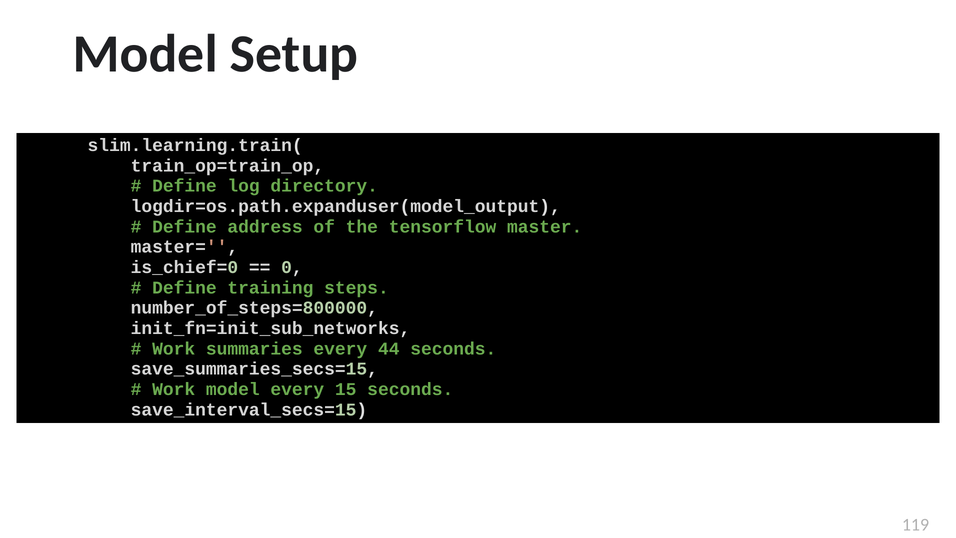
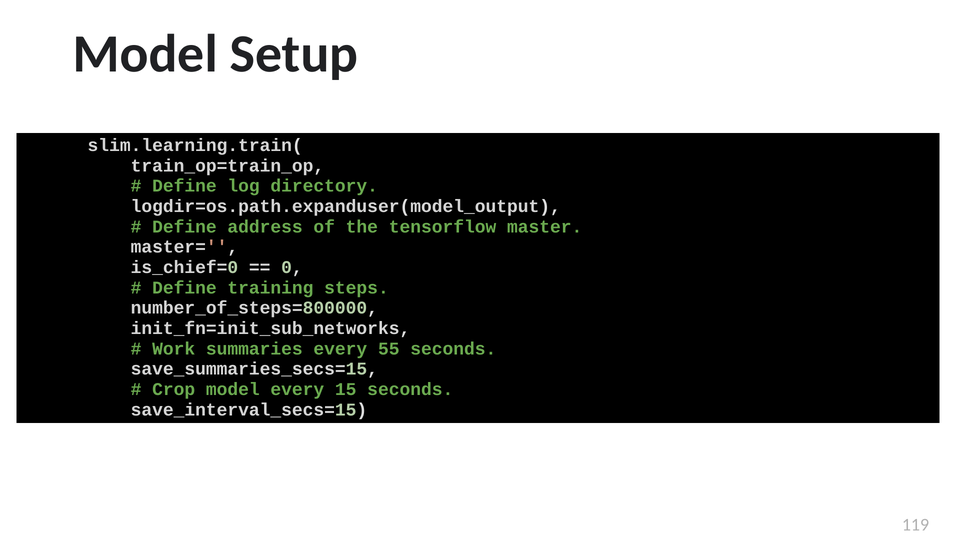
44: 44 -> 55
Work at (174, 389): Work -> Crop
